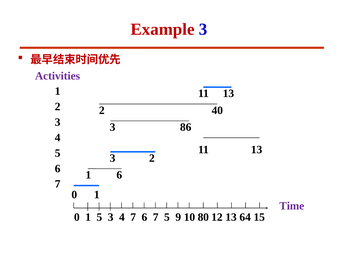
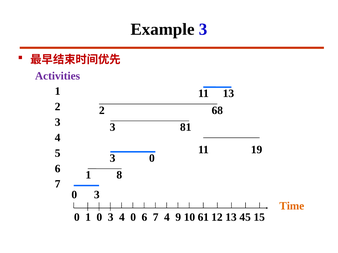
Example colour: red -> black
40: 40 -> 68
86: 86 -> 81
13 at (257, 150): 13 -> 19
3 2: 2 -> 0
1 6: 6 -> 8
1 at (97, 195): 1 -> 3
Time colour: purple -> orange
1 5: 5 -> 0
4 7: 7 -> 0
7 5: 5 -> 4
80: 80 -> 61
64: 64 -> 45
